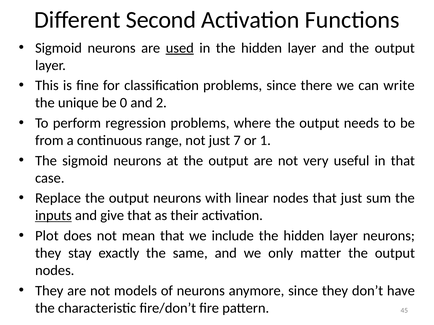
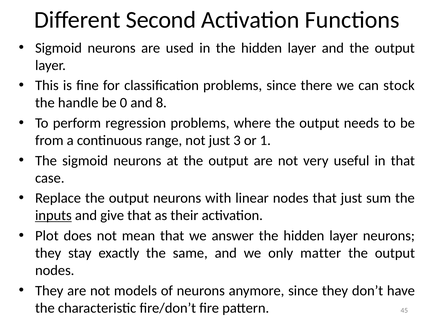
used underline: present -> none
write: write -> stock
unique: unique -> handle
2: 2 -> 8
7: 7 -> 3
include: include -> answer
